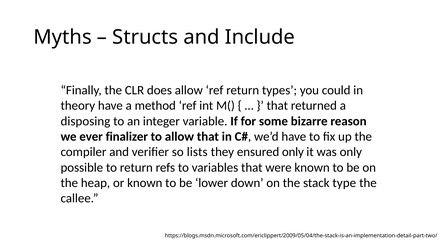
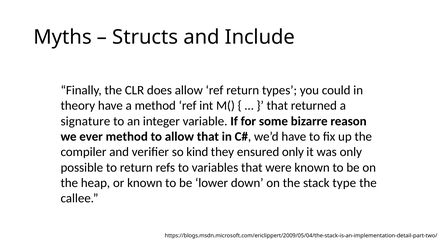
disposing: disposing -> signature
ever finalizer: finalizer -> method
lists: lists -> kind
